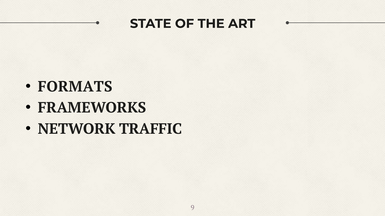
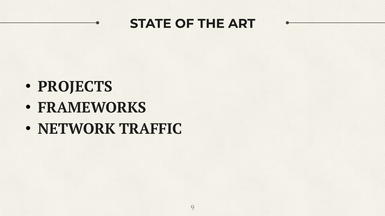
FORMATS: FORMATS -> PROJECTS
